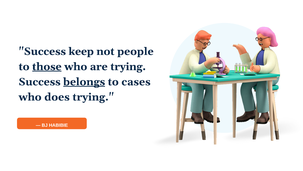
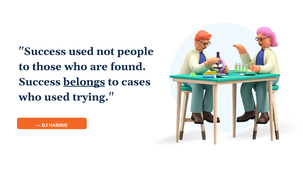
Success keep: keep -> used
those underline: present -> none
are trying: trying -> found
who does: does -> used
